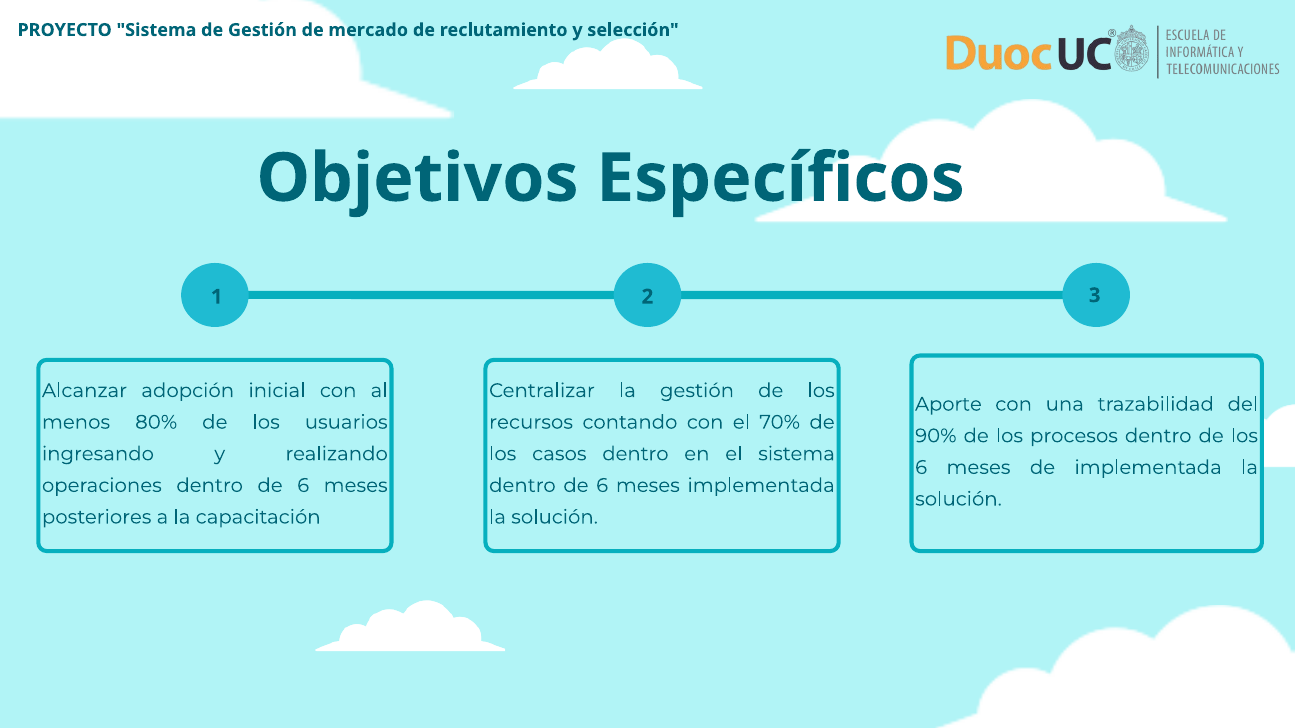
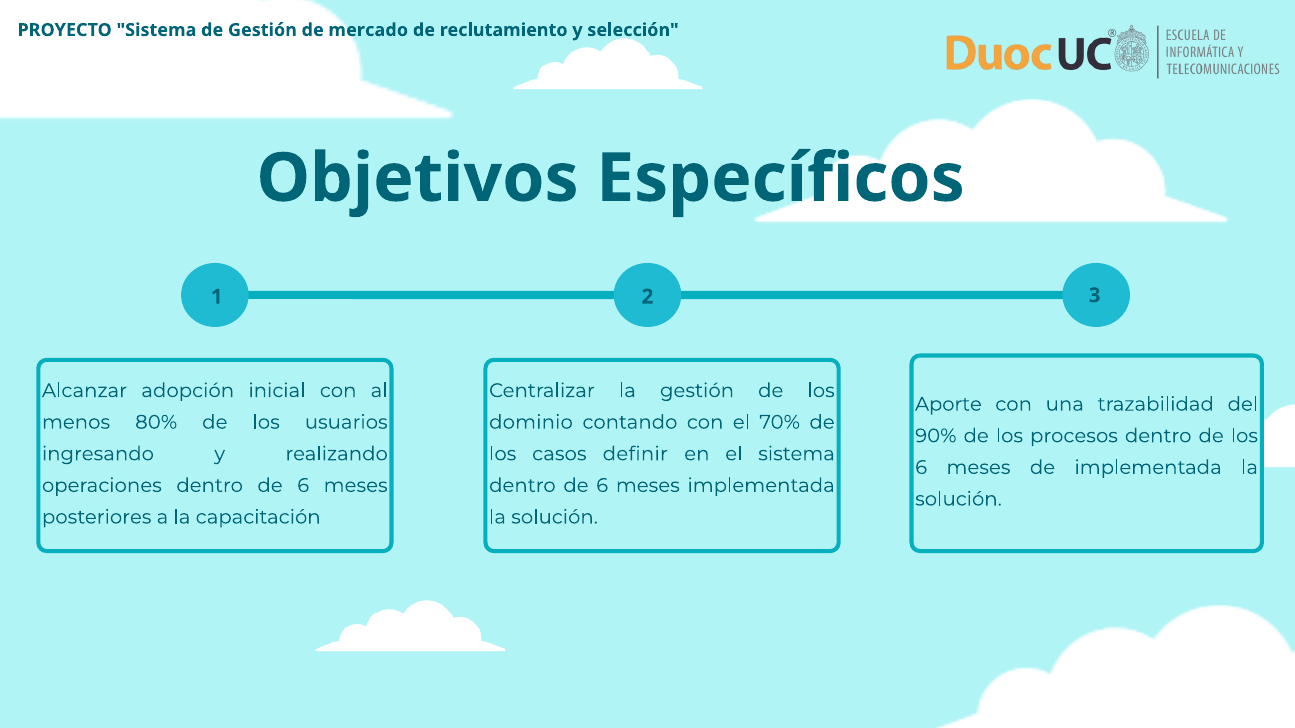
recursos: recursos -> dominio
casos dentro: dentro -> definir
